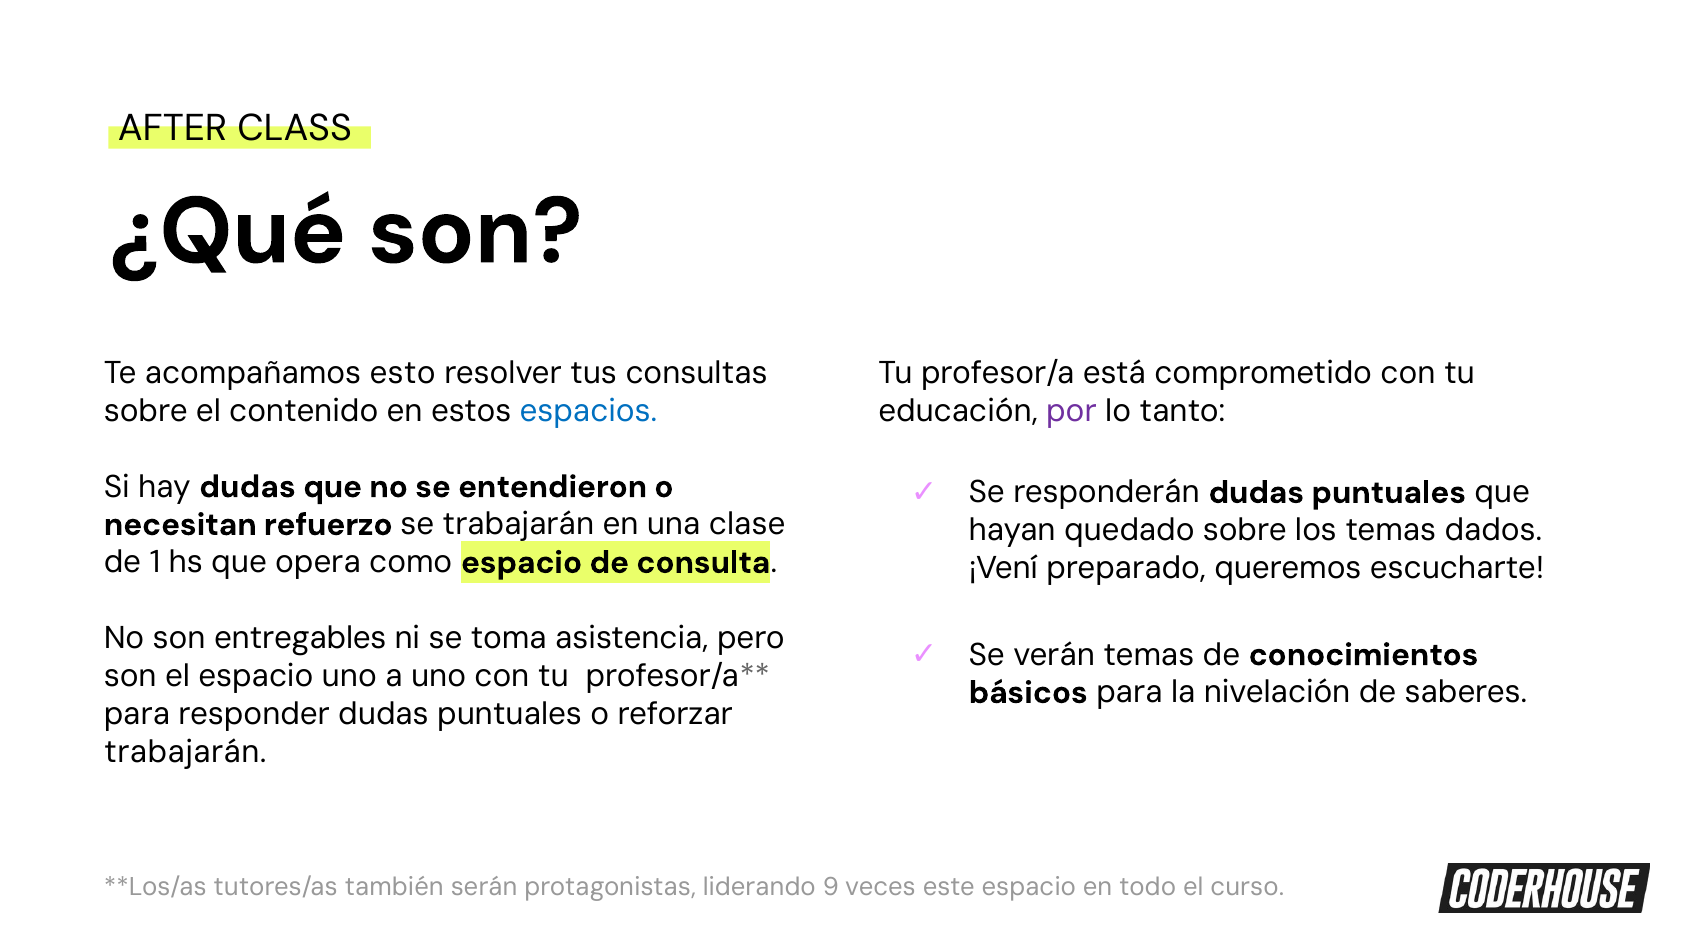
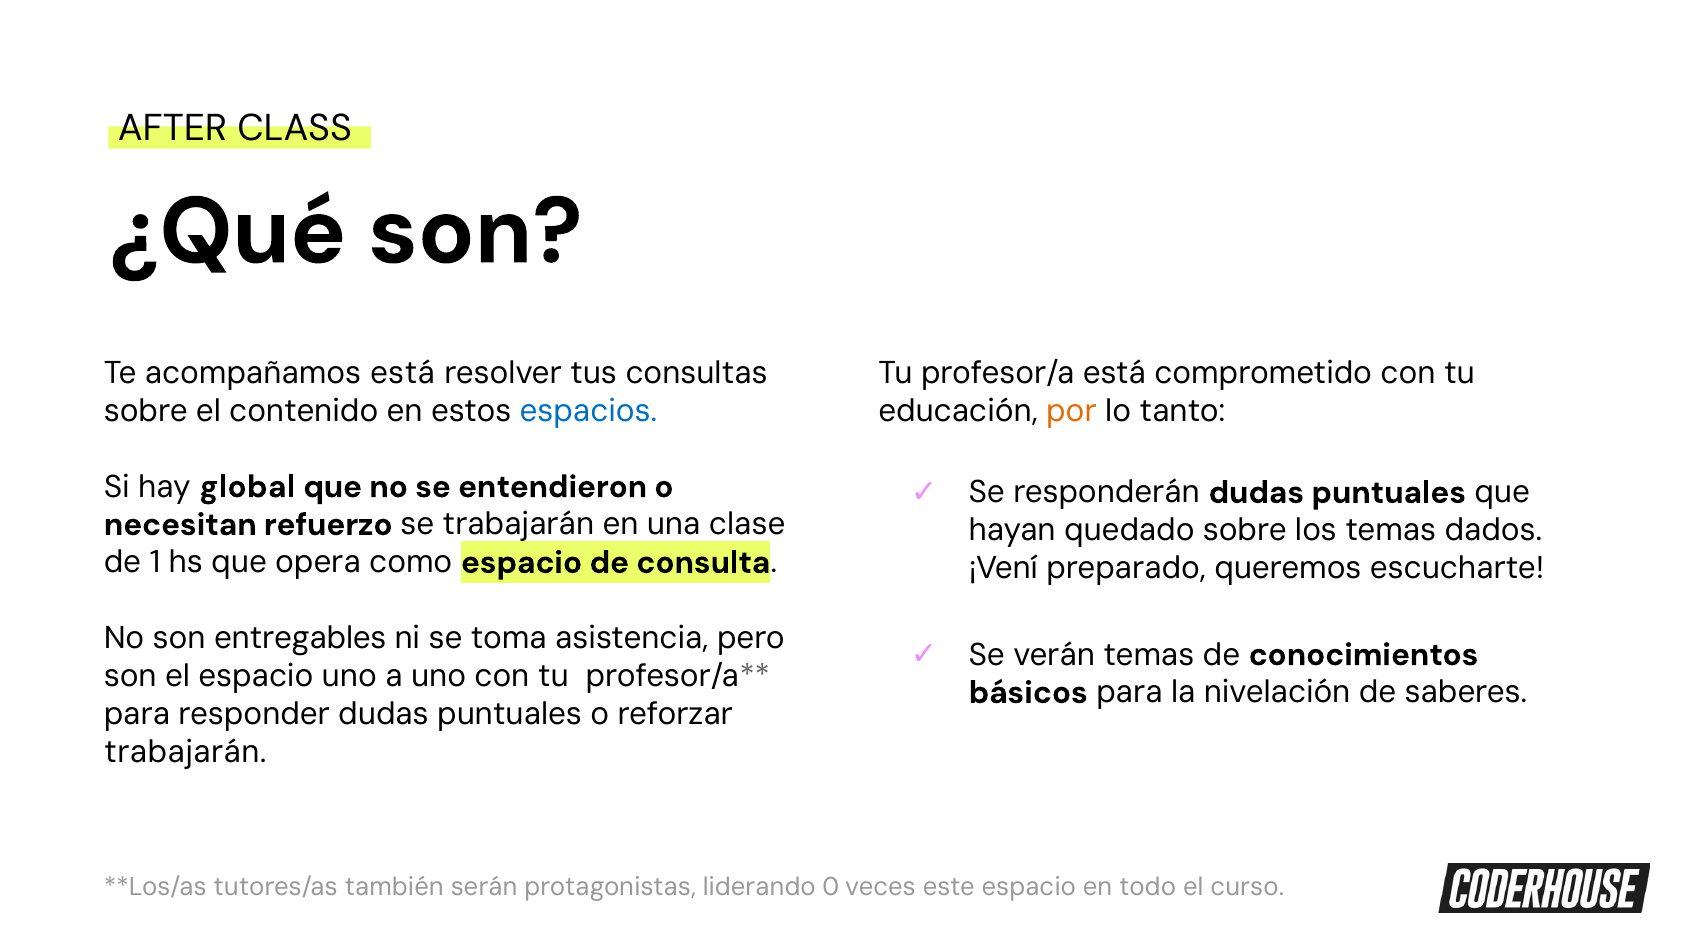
acompañamos esto: esto -> está
por colour: purple -> orange
hay dudas: dudas -> global
9: 9 -> 0
